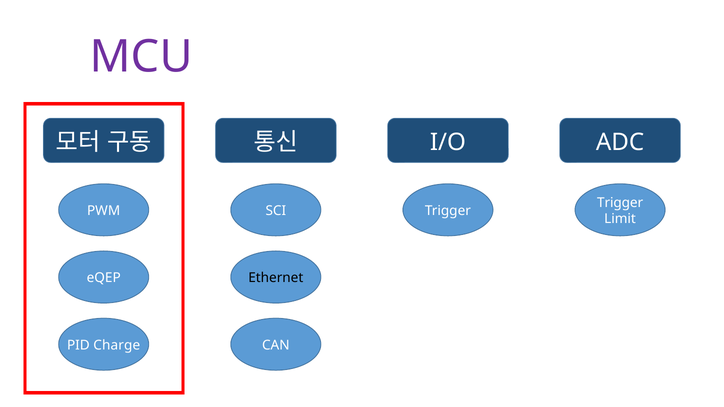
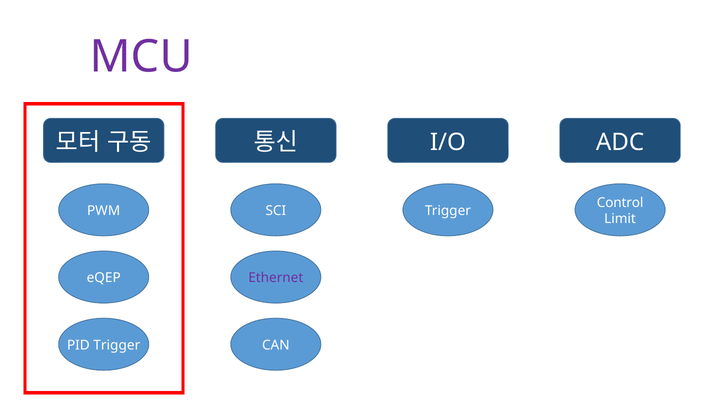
Trigger at (620, 203): Trigger -> Control
Ethernet colour: black -> purple
PID Charge: Charge -> Trigger
